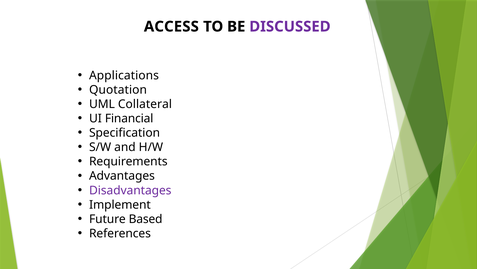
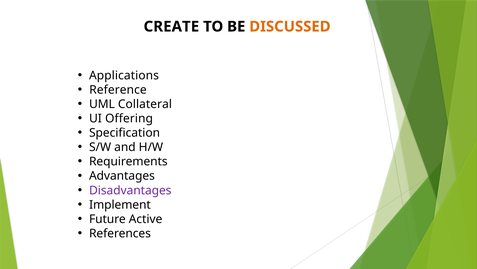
ACCESS: ACCESS -> CREATE
DISCUSSED colour: purple -> orange
Quotation: Quotation -> Reference
Financial: Financial -> Offering
Based: Based -> Active
